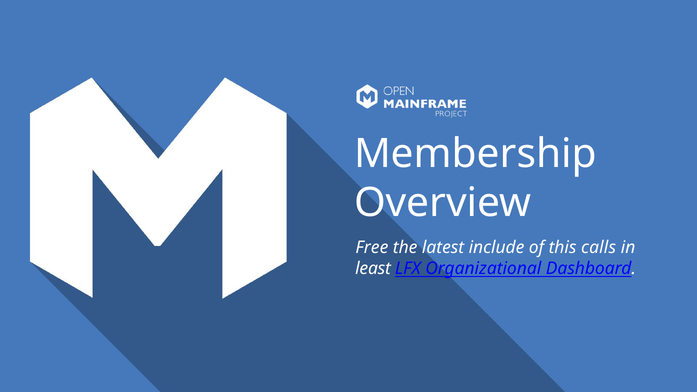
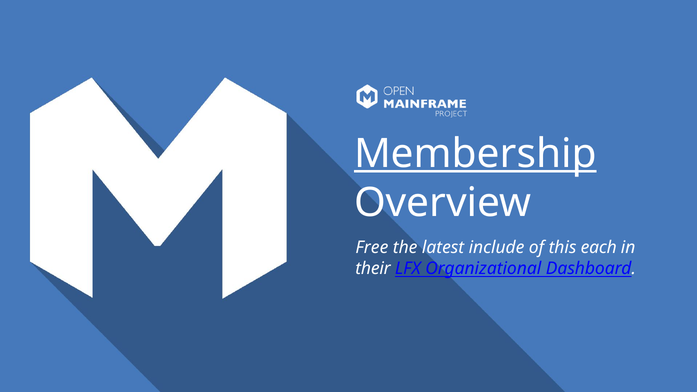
Membership underline: none -> present
calls: calls -> each
least: least -> their
